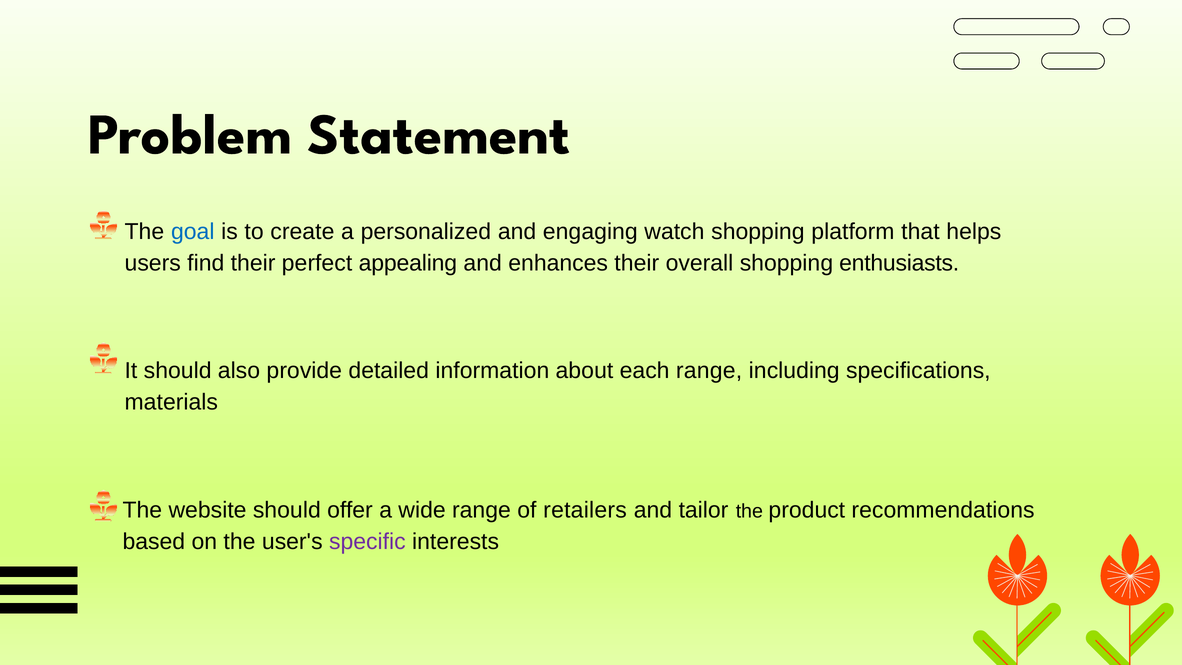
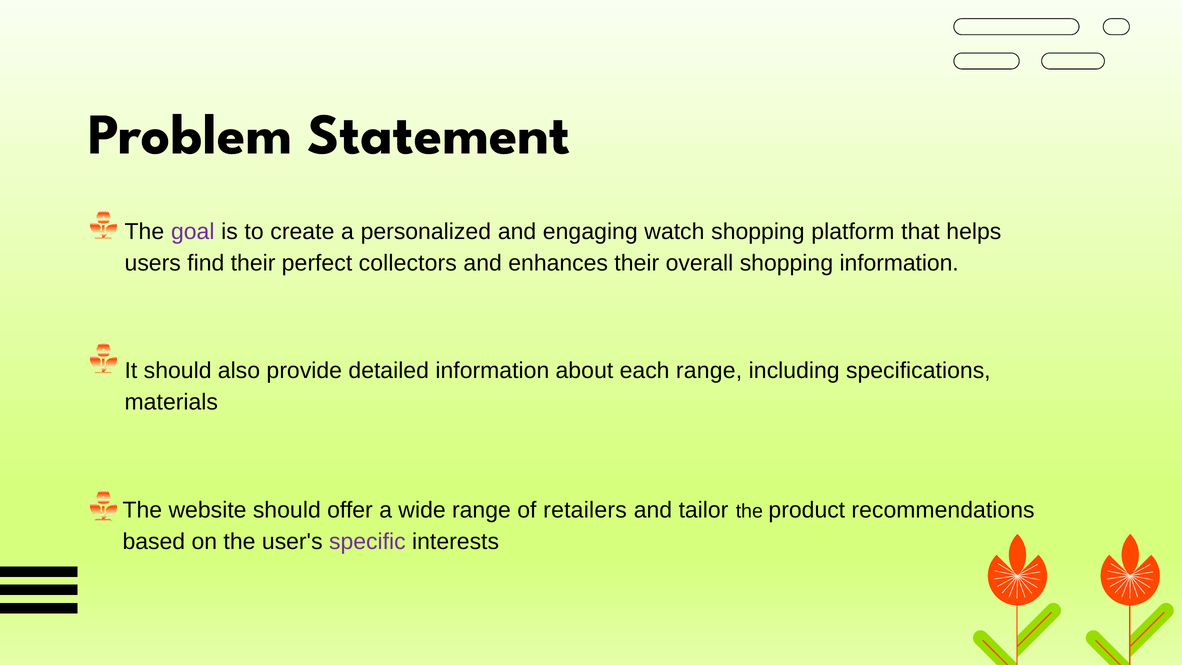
goal colour: blue -> purple
appealing: appealing -> collectors
shopping enthusiasts: enthusiasts -> information
